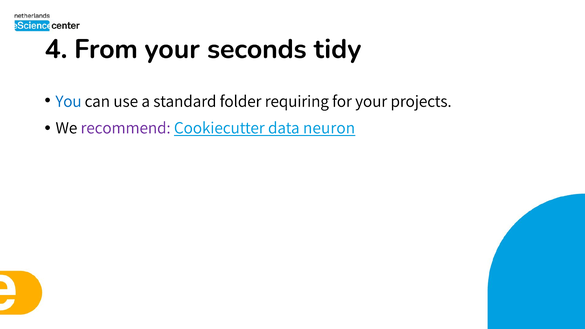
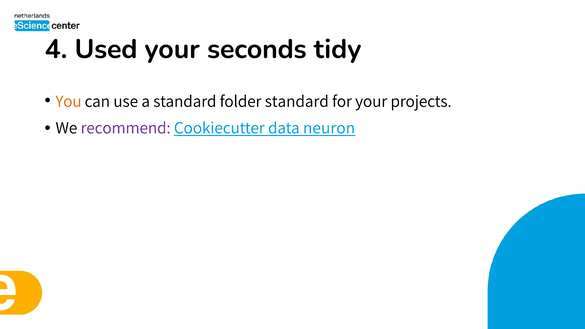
From: From -> Used
You colour: blue -> orange
folder requiring: requiring -> standard
